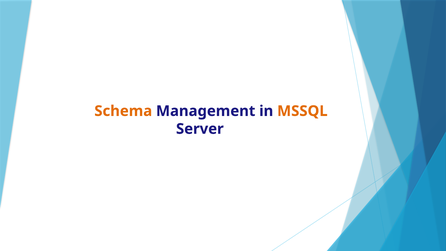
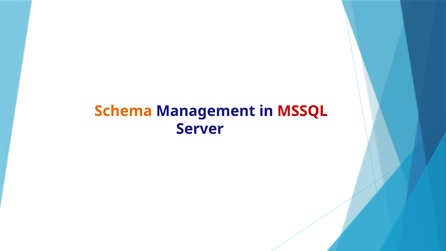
MSSQL colour: orange -> red
